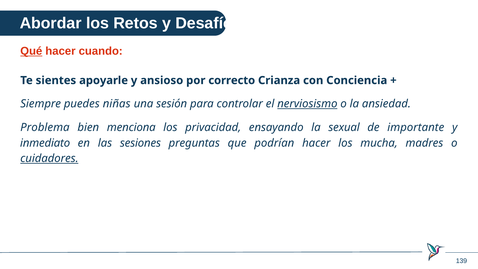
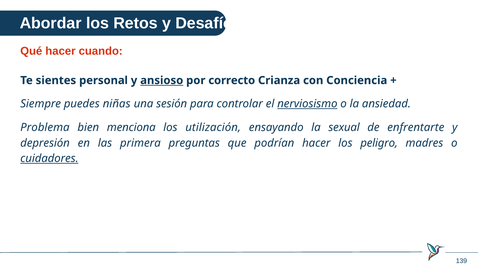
Qué underline: present -> none
apoyarle: apoyarle -> personal
ansioso underline: none -> present
privacidad: privacidad -> utilización
importante: importante -> enfrentarte
inmediato: inmediato -> depresión
sesiones: sesiones -> primera
mucha: mucha -> peligro
